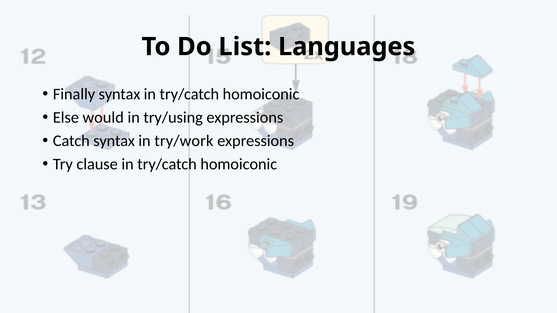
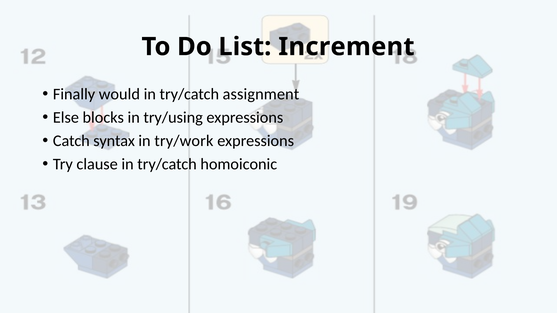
Languages: Languages -> Increment
Finally syntax: syntax -> would
homoiconic at (261, 94): homoiconic -> assignment
would: would -> blocks
